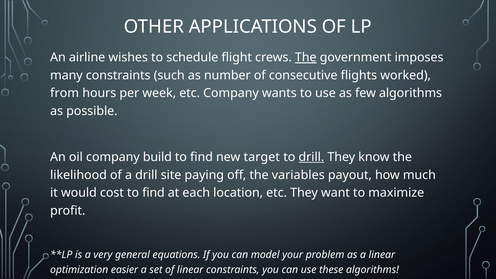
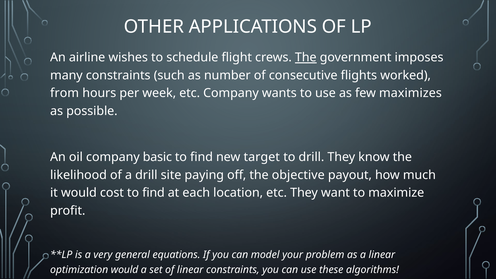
few algorithms: algorithms -> maximizes
build: build -> basic
drill at (311, 157) underline: present -> none
variables: variables -> objective
optimization easier: easier -> would
